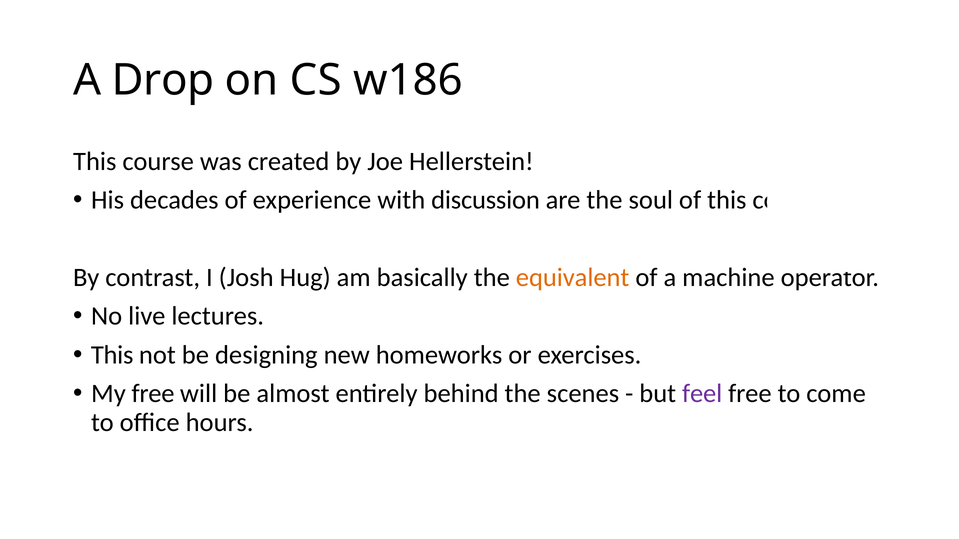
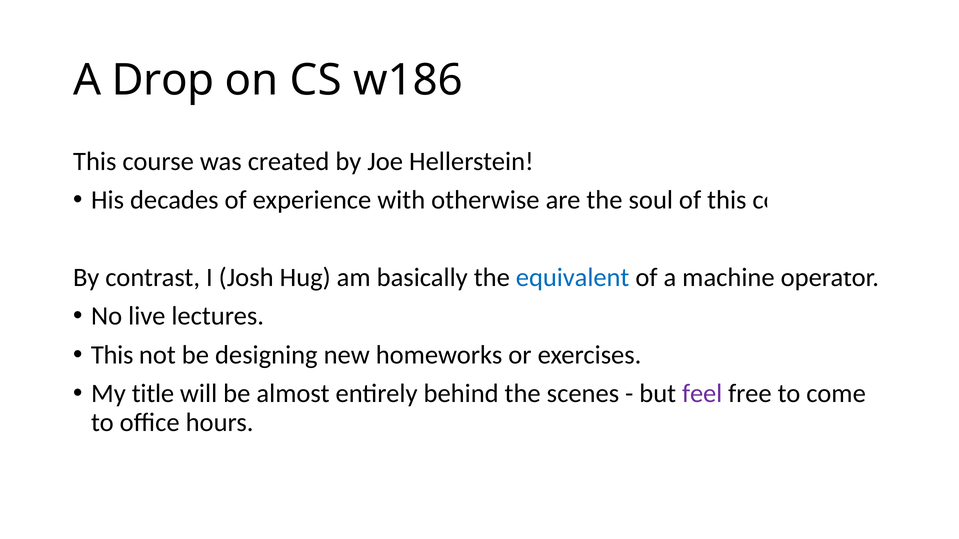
discussion: discussion -> otherwise
equivalent colour: orange -> blue
My free: free -> title
